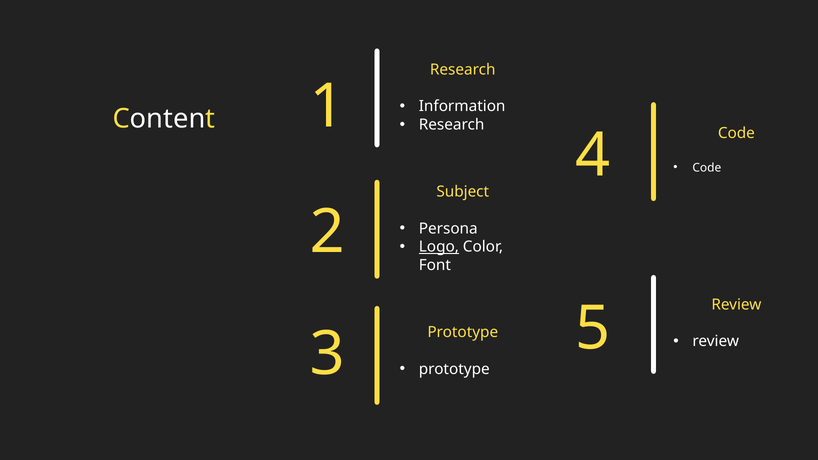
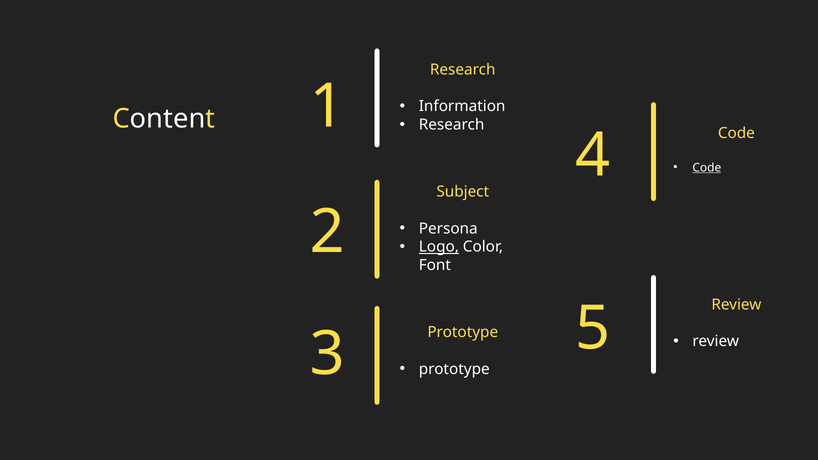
Code at (707, 168) underline: none -> present
